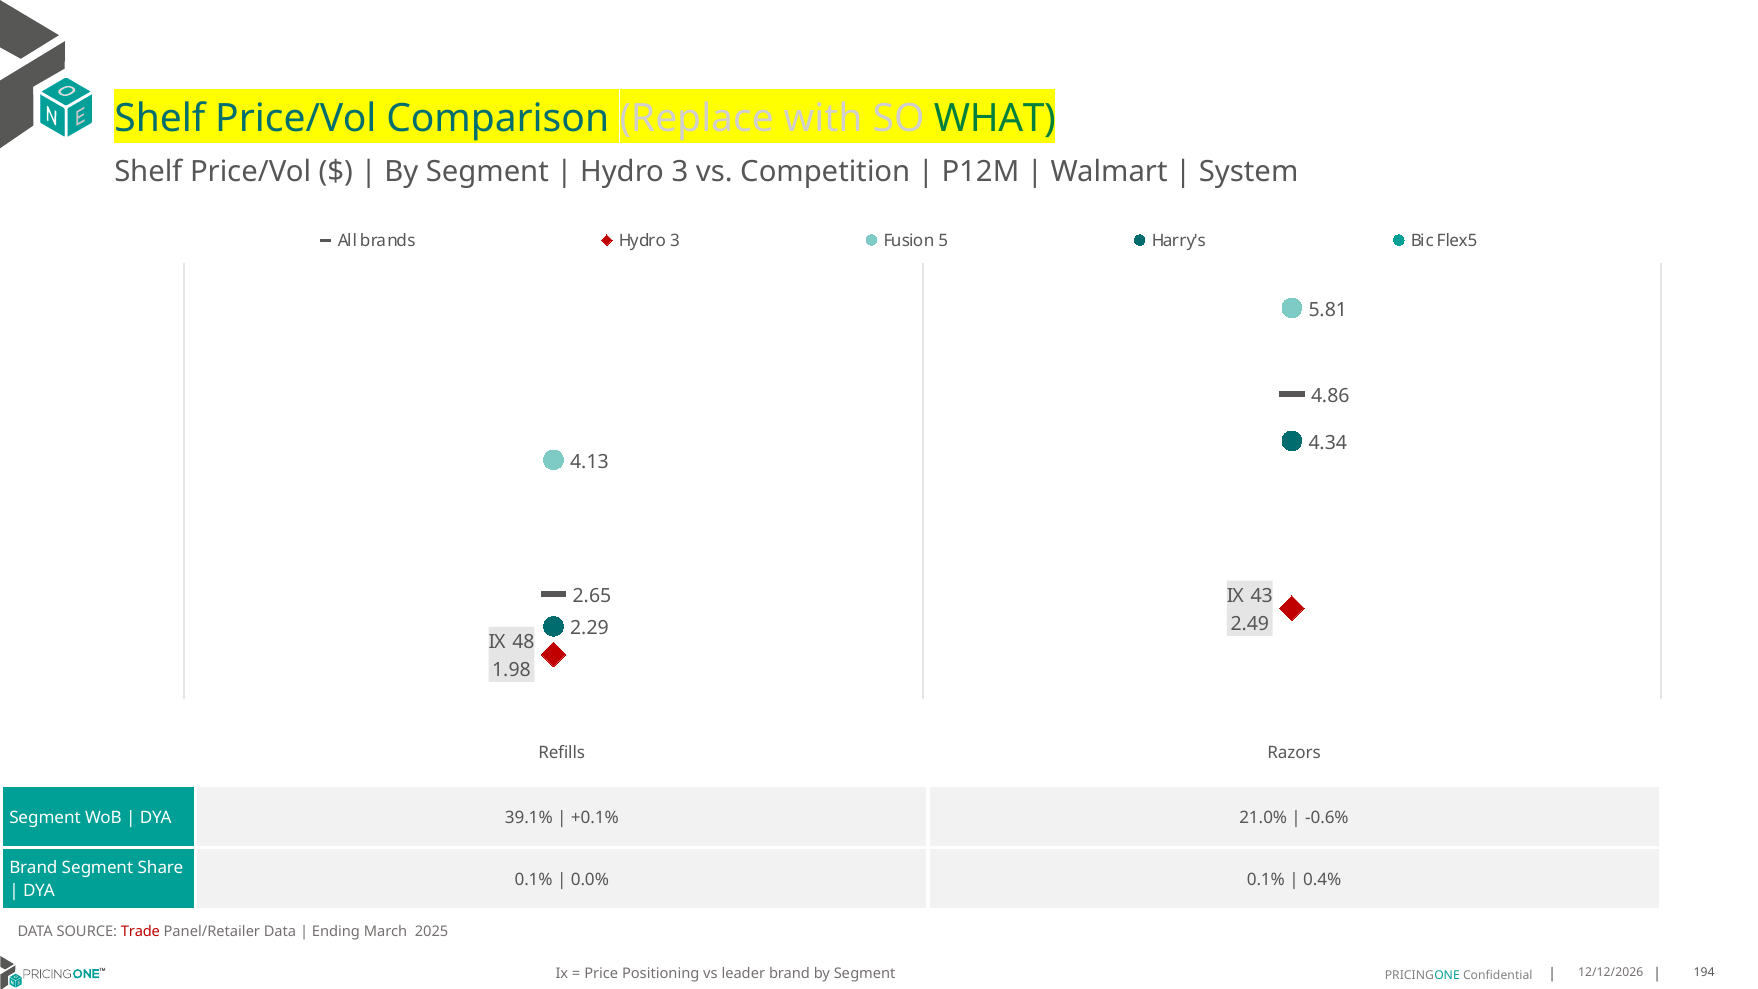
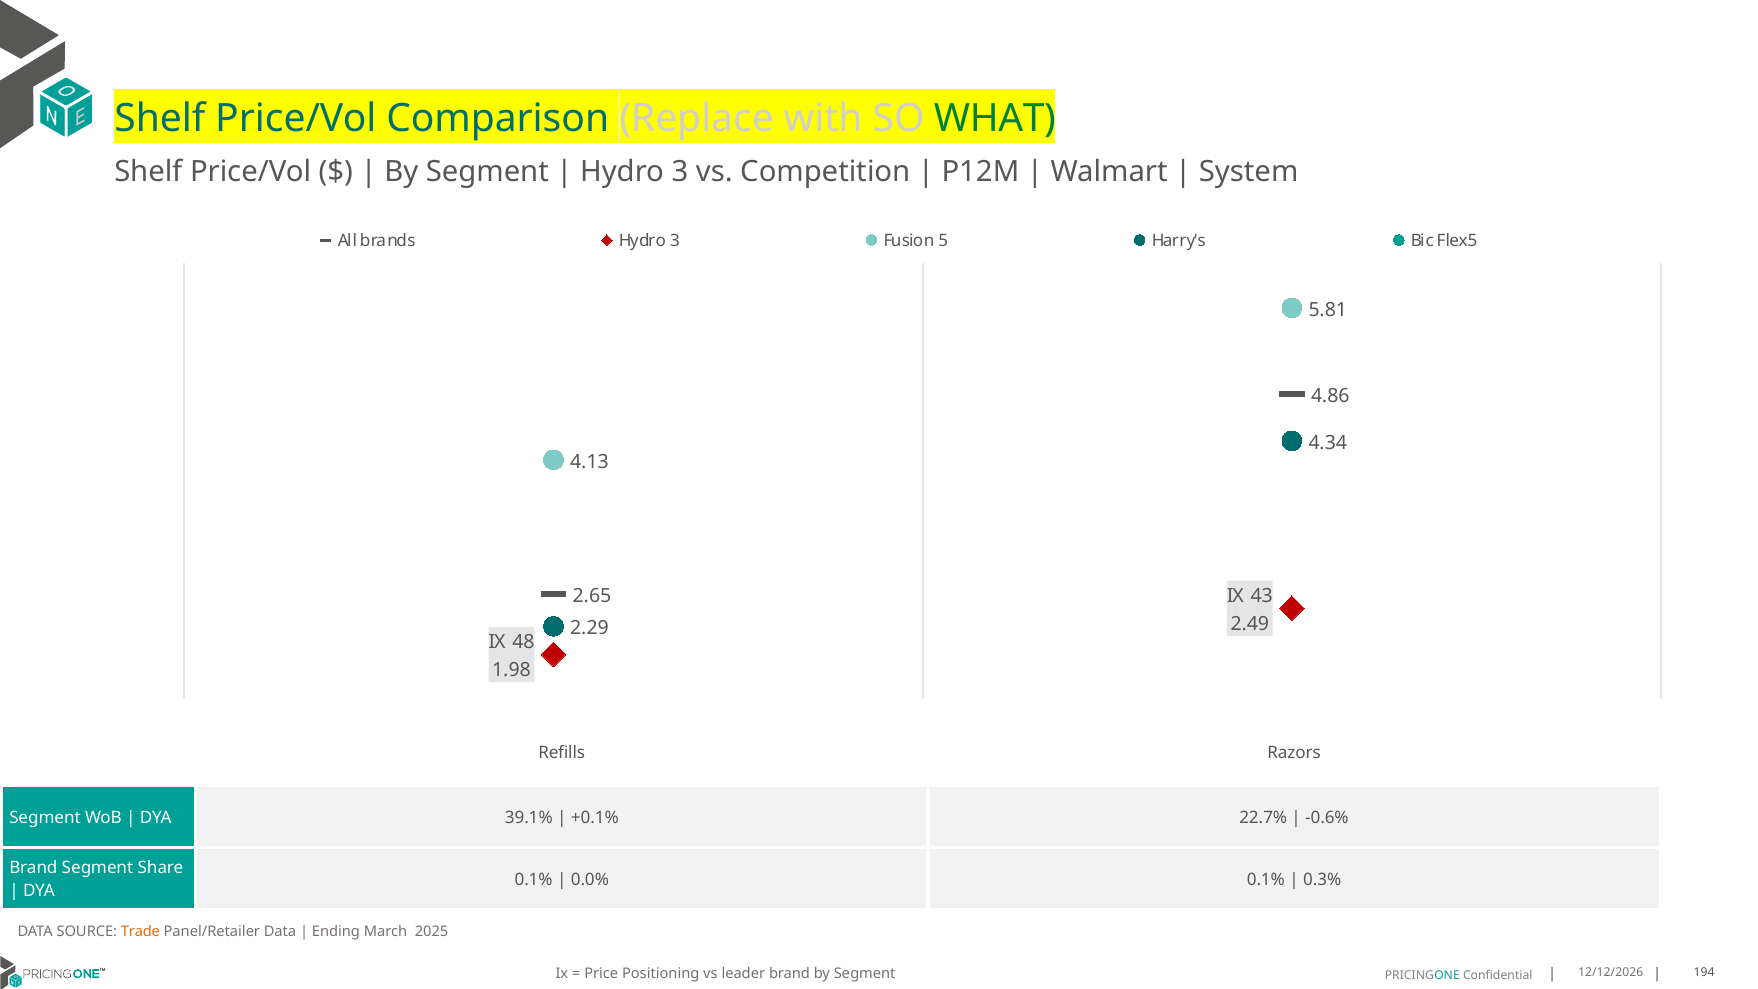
21.0%: 21.0% -> 22.7%
0.4%: 0.4% -> 0.3%
Trade colour: red -> orange
